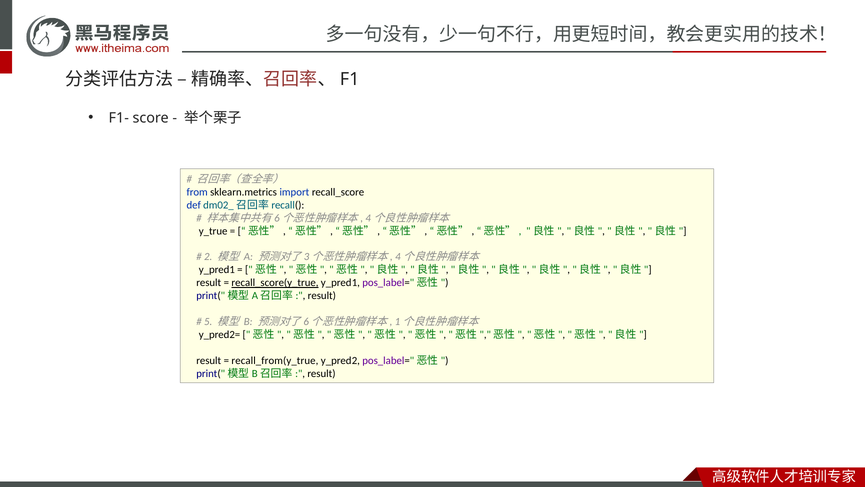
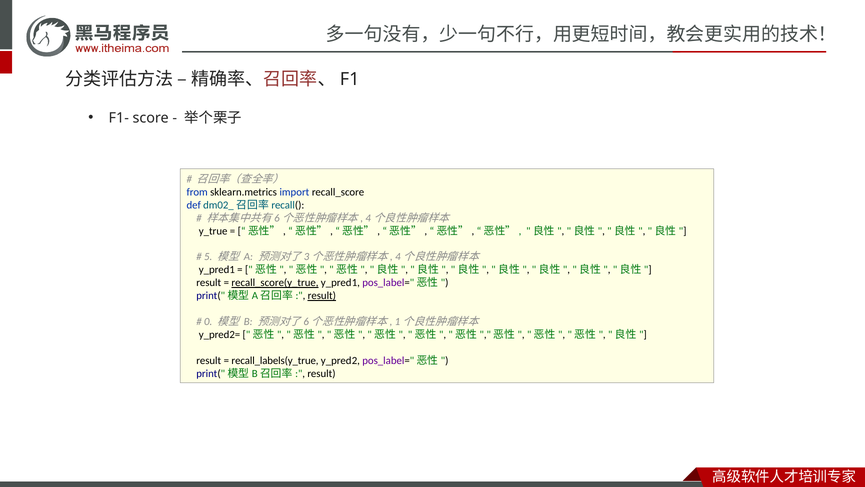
2: 2 -> 5
result at (322, 296) underline: none -> present
5: 5 -> 0
recall_from(y_true: recall_from(y_true -> recall_labels(y_true
